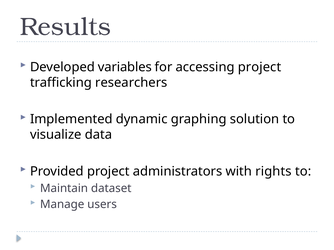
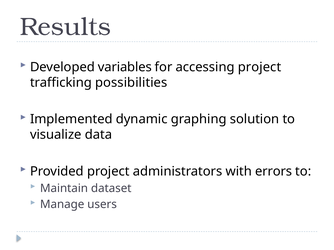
researchers: researchers -> possibilities
rights: rights -> errors
